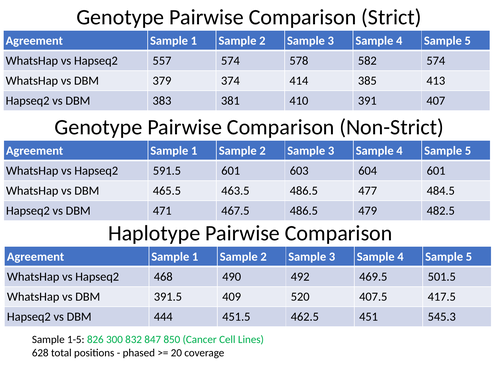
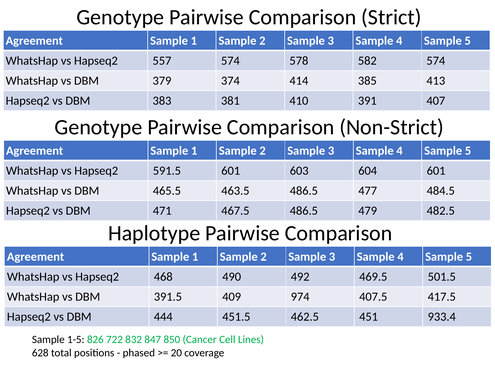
520: 520 -> 974
545.3: 545.3 -> 933.4
300: 300 -> 722
